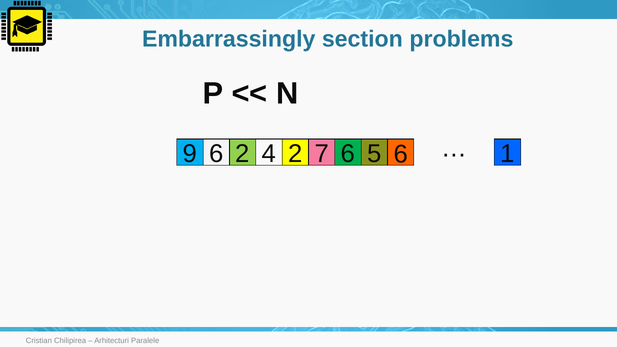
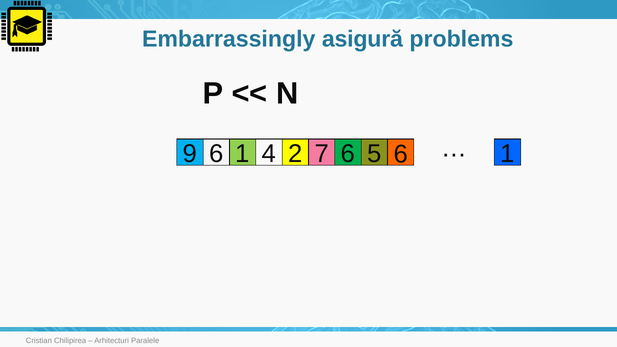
section: section -> asigură
9 6 2: 2 -> 1
